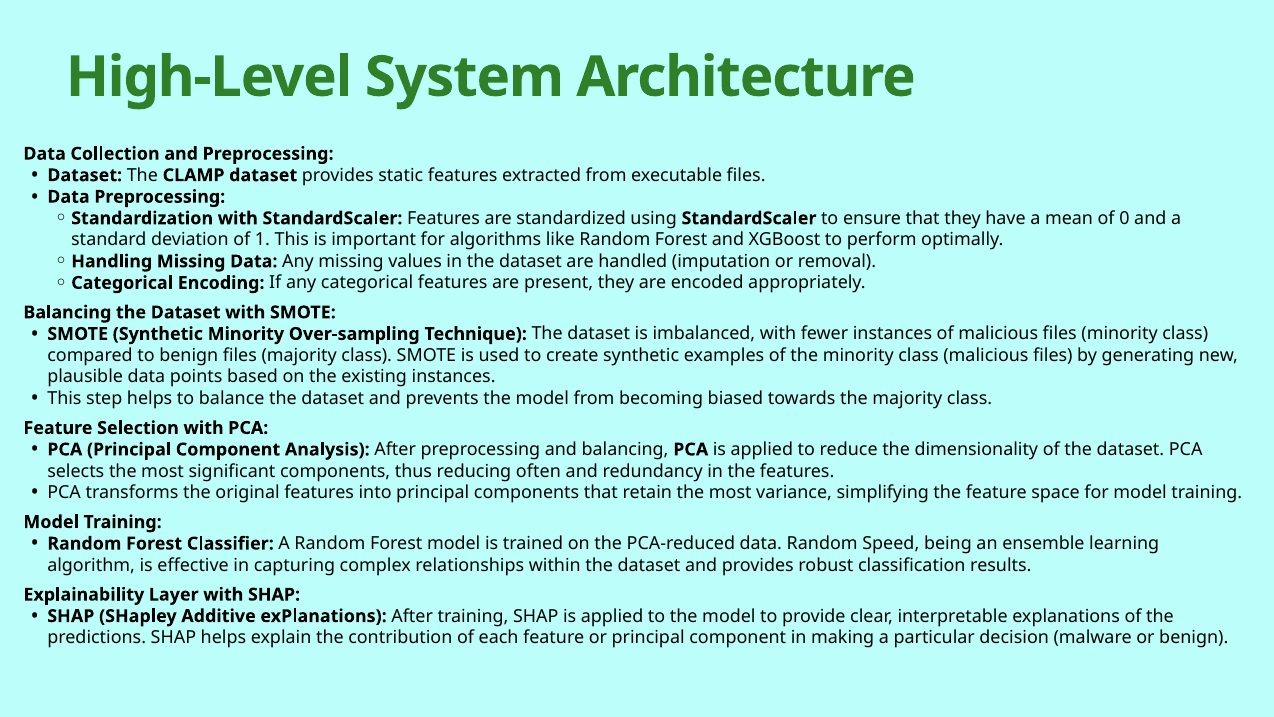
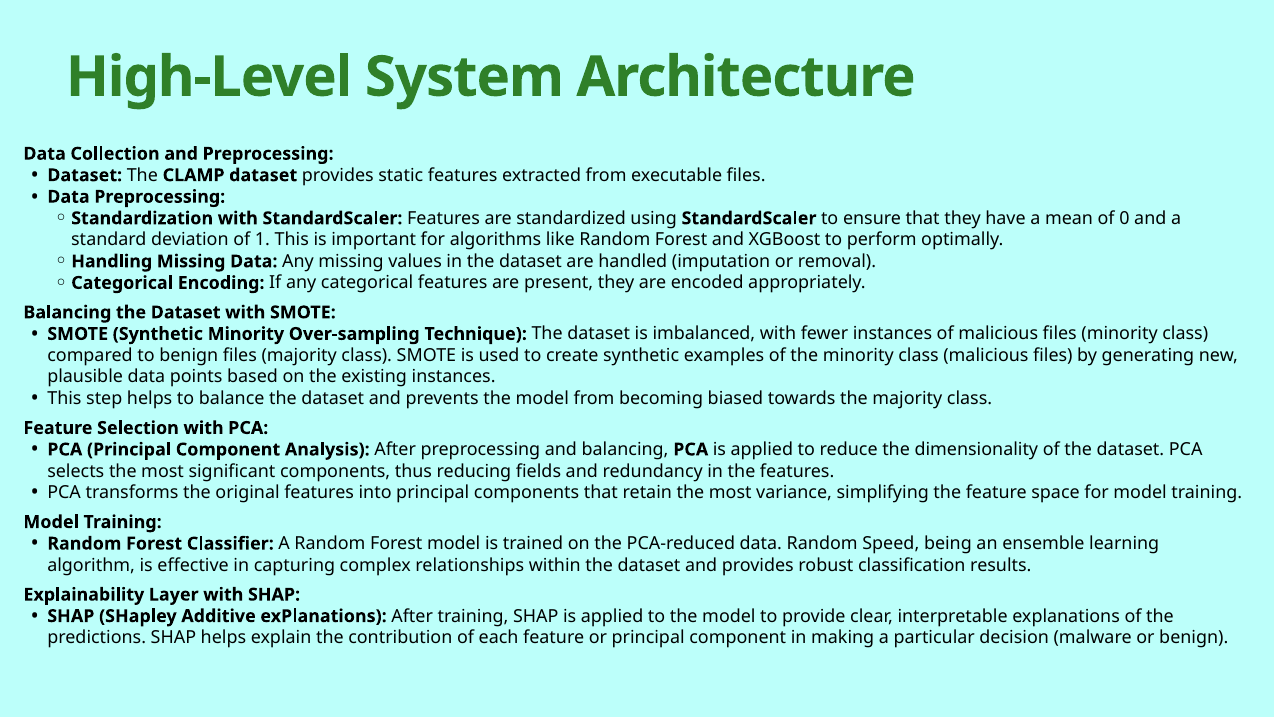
often: often -> fields
